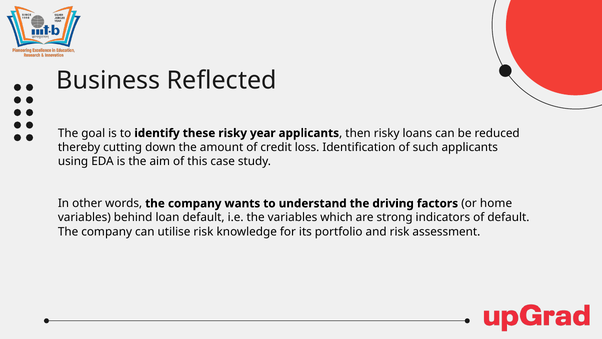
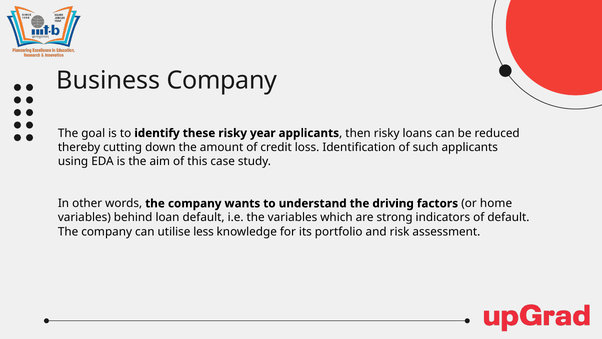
Business Reflected: Reflected -> Company
utilise risk: risk -> less
